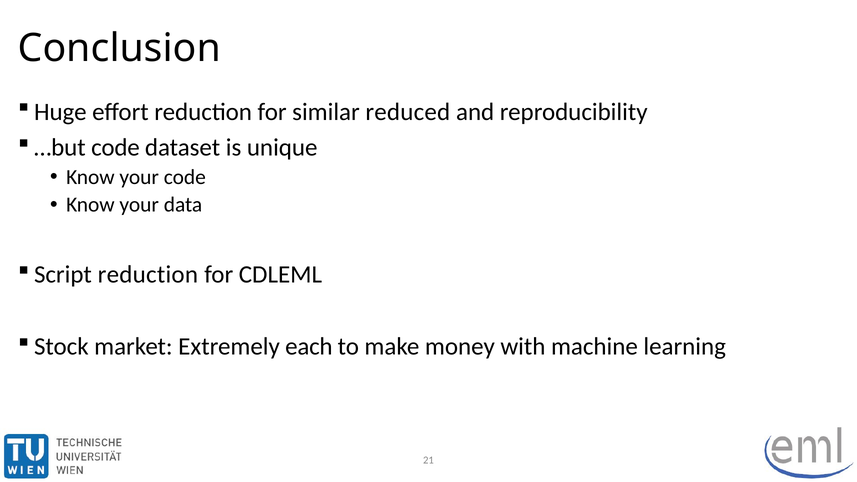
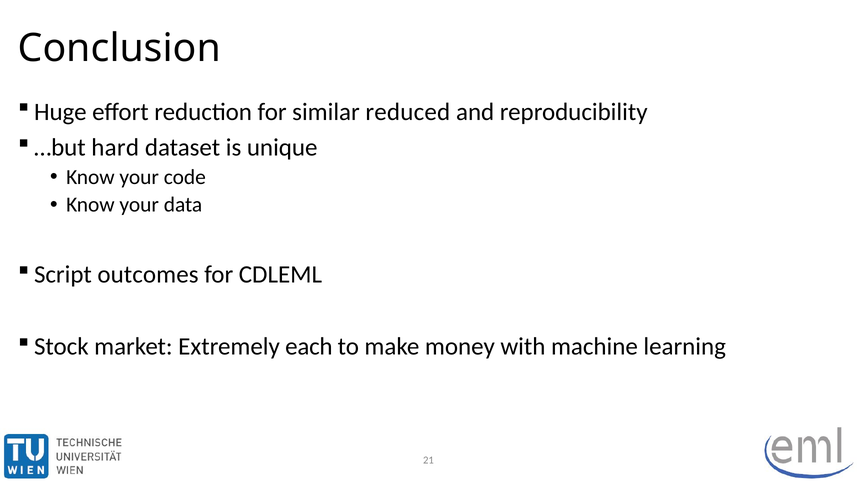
…but code: code -> hard
Script reduction: reduction -> outcomes
